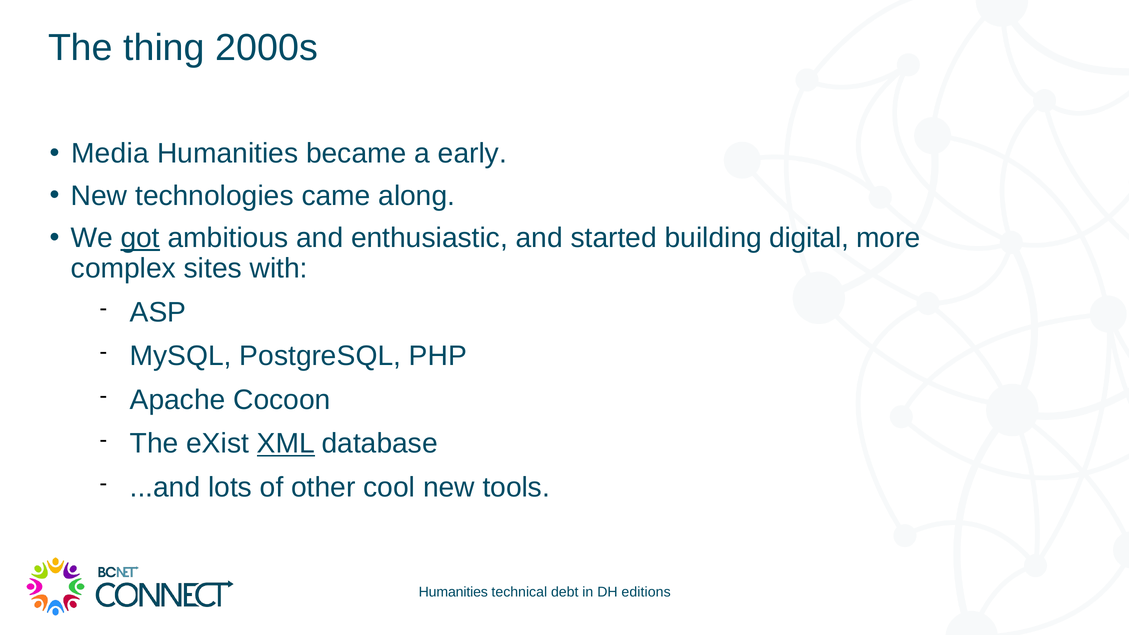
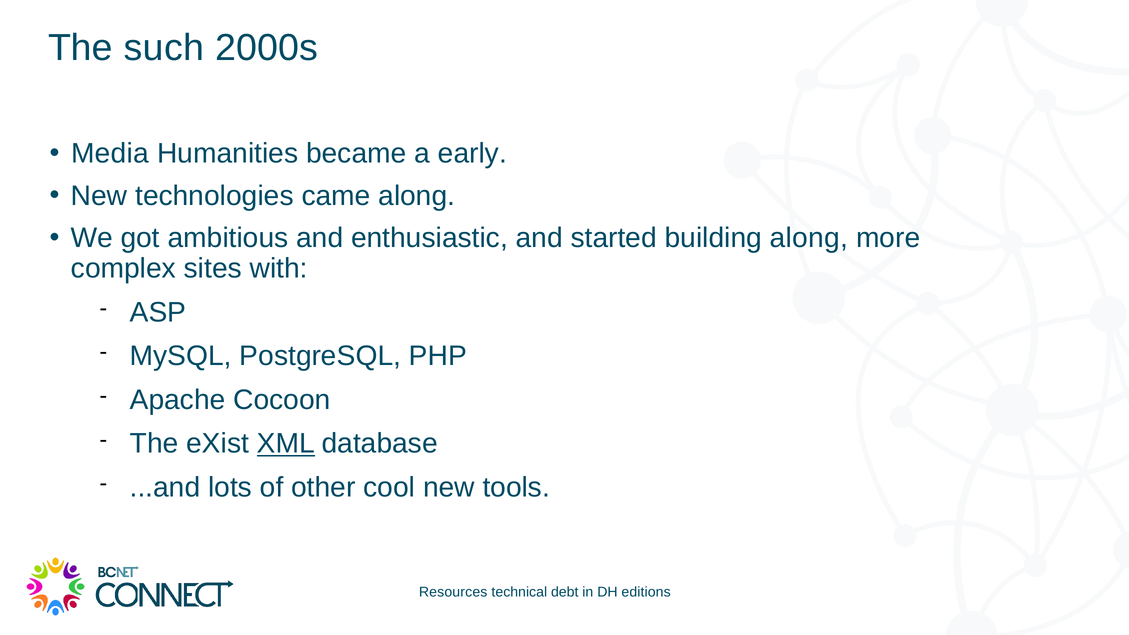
thing: thing -> such
got underline: present -> none
building digital: digital -> along
Humanities at (453, 592): Humanities -> Resources
